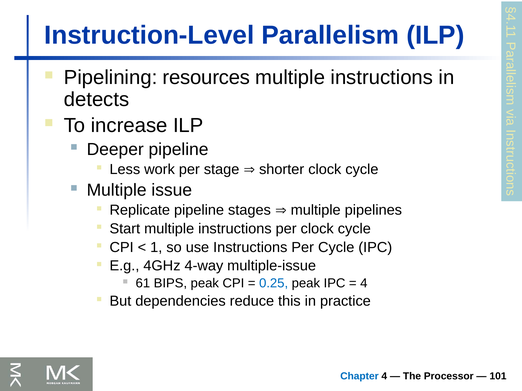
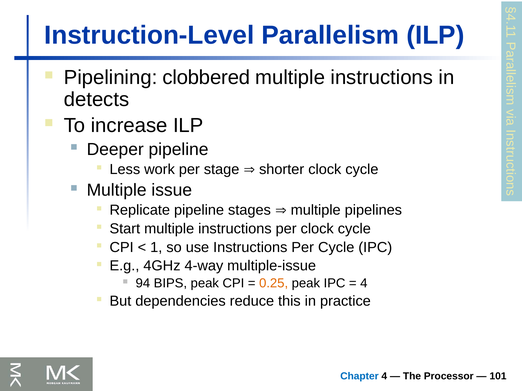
resources: resources -> clobbered
61: 61 -> 94
0.25 colour: blue -> orange
